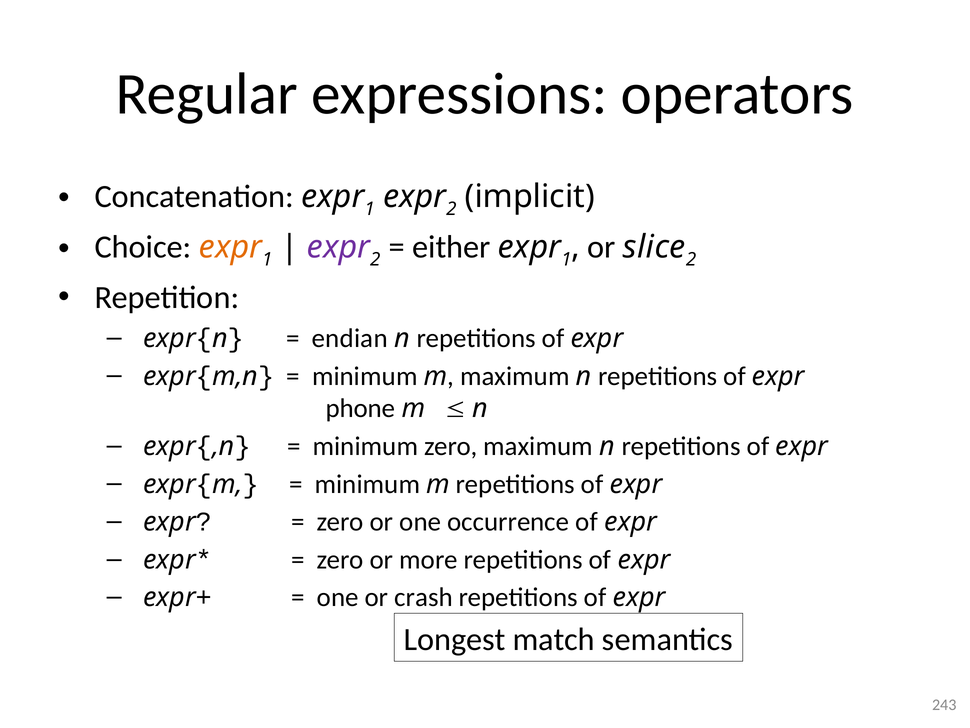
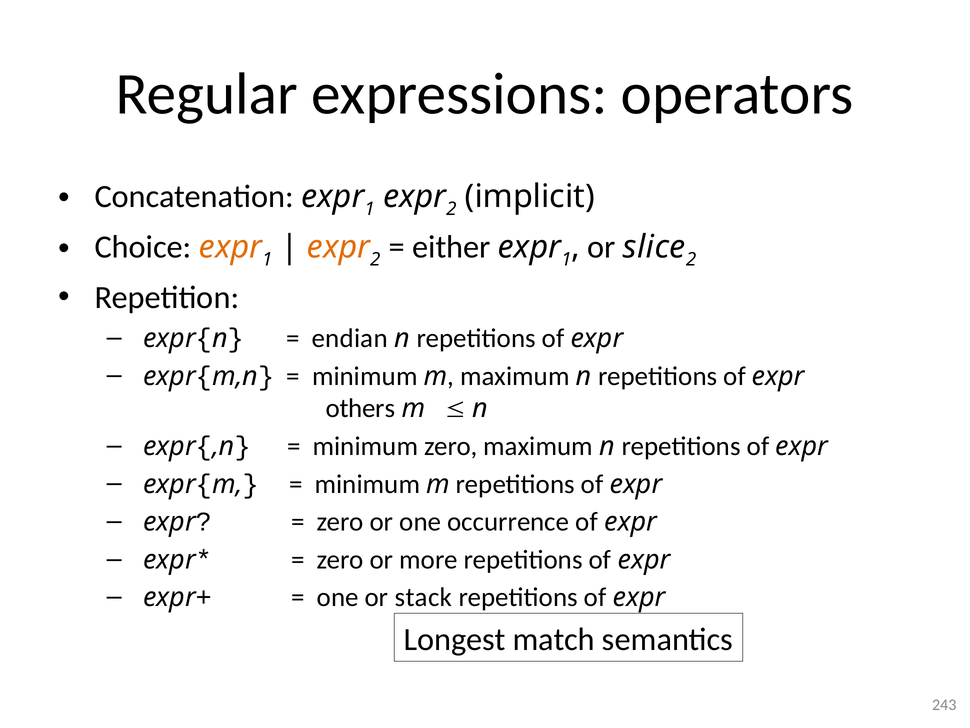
expr at (339, 247) colour: purple -> orange
phone: phone -> others
crash: crash -> stack
